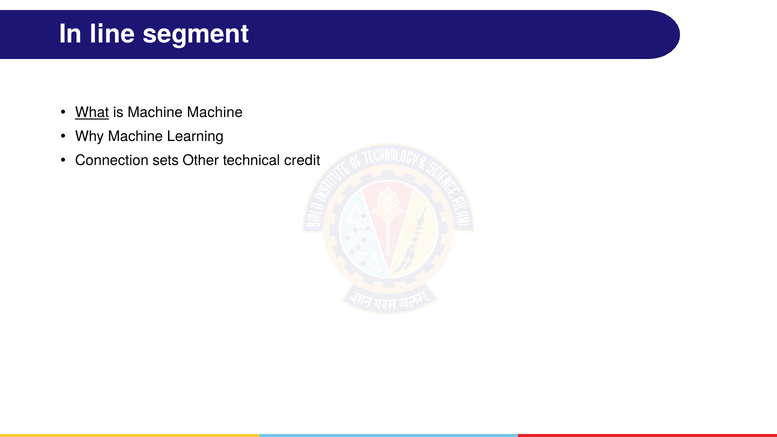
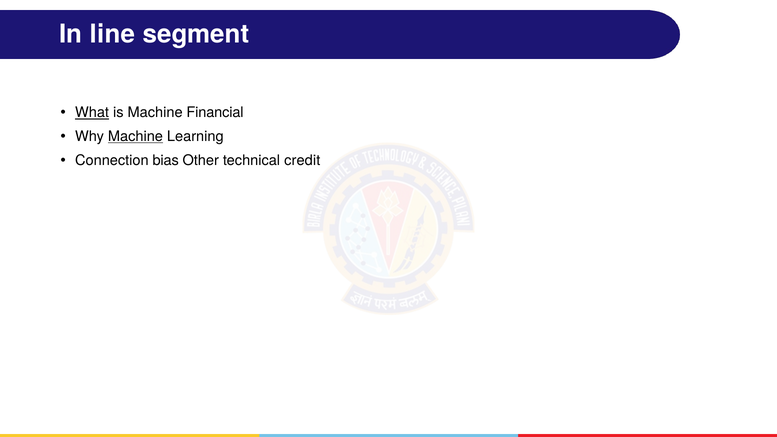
Machine Machine: Machine -> Financial
Machine at (135, 137) underline: none -> present
sets: sets -> bias
